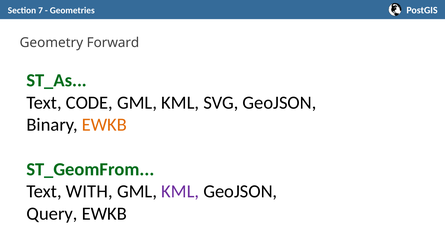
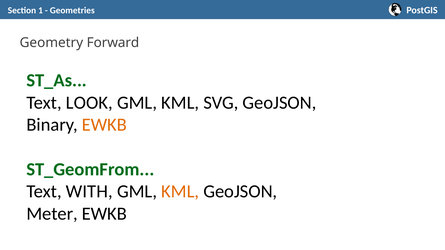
7: 7 -> 1
CODE: CODE -> LOOK
KML at (180, 192) colour: purple -> orange
Query: Query -> Meter
